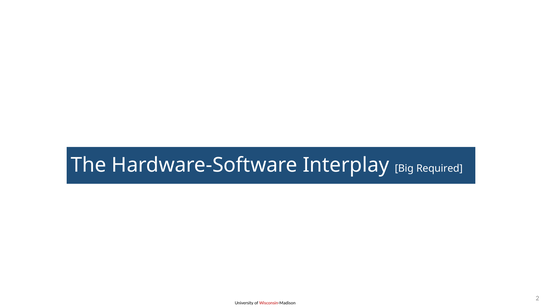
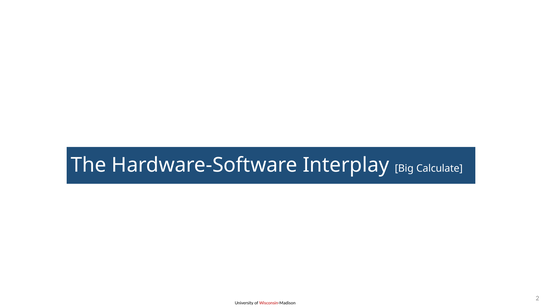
Required: Required -> Calculate
